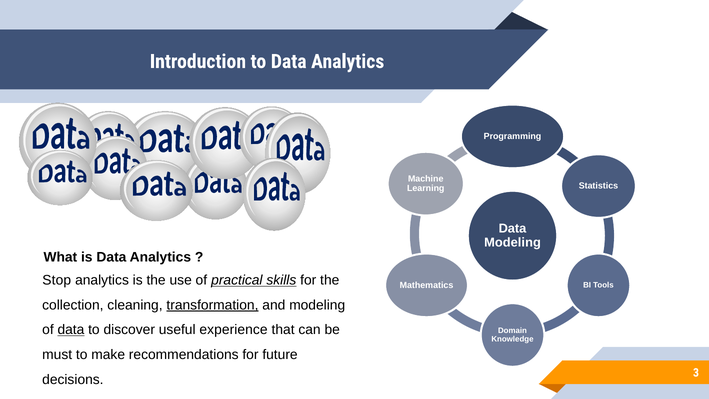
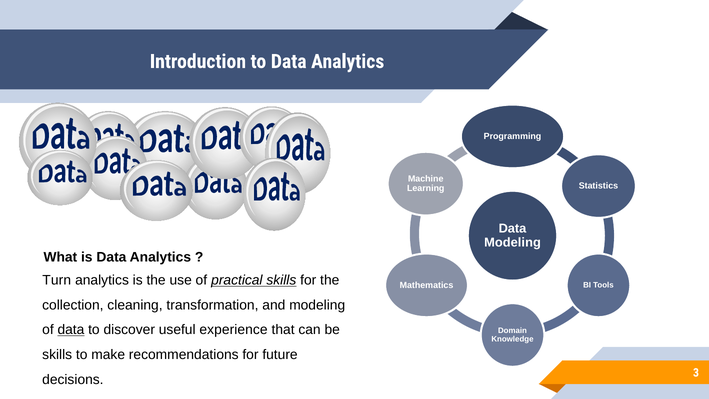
Stop: Stop -> Turn
transformation underline: present -> none
must at (57, 354): must -> skills
